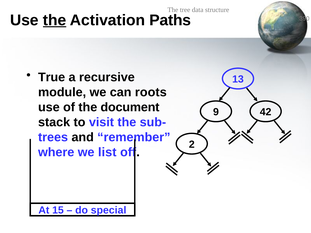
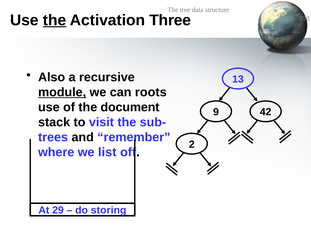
Paths: Paths -> Three
True: True -> Also
module underline: none -> present
15: 15 -> 29
special: special -> storing
